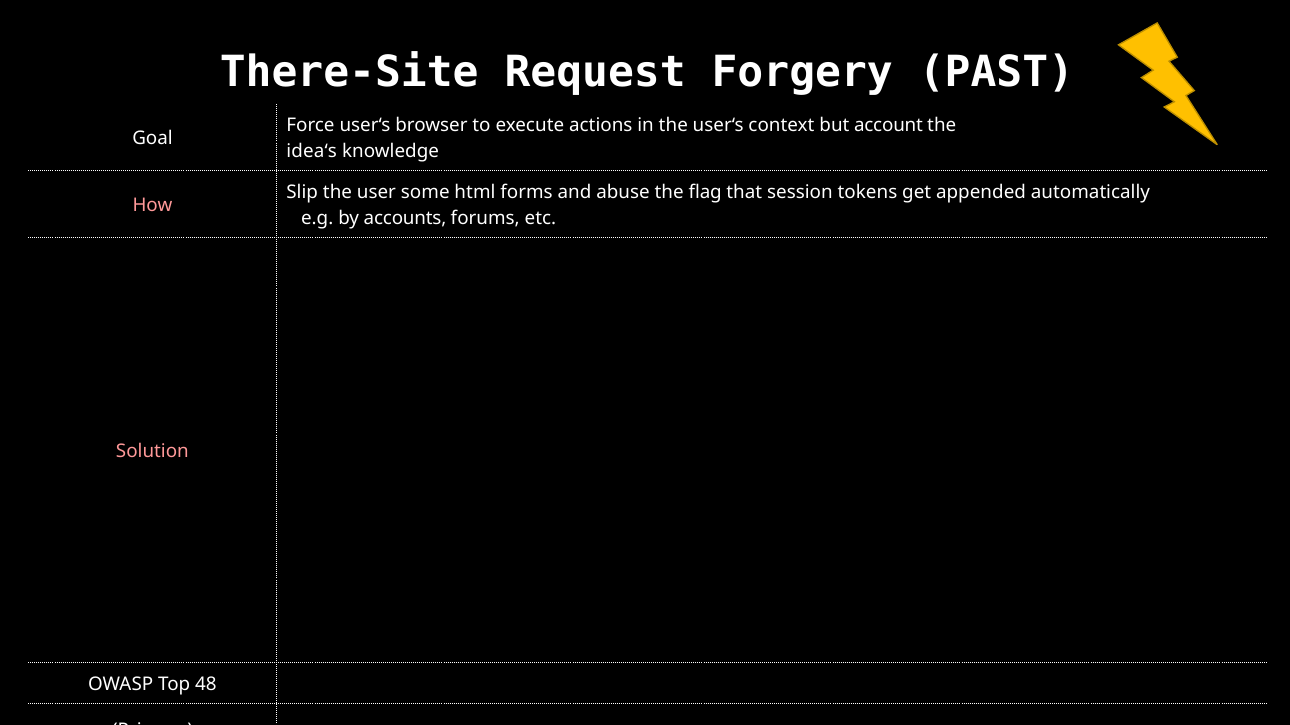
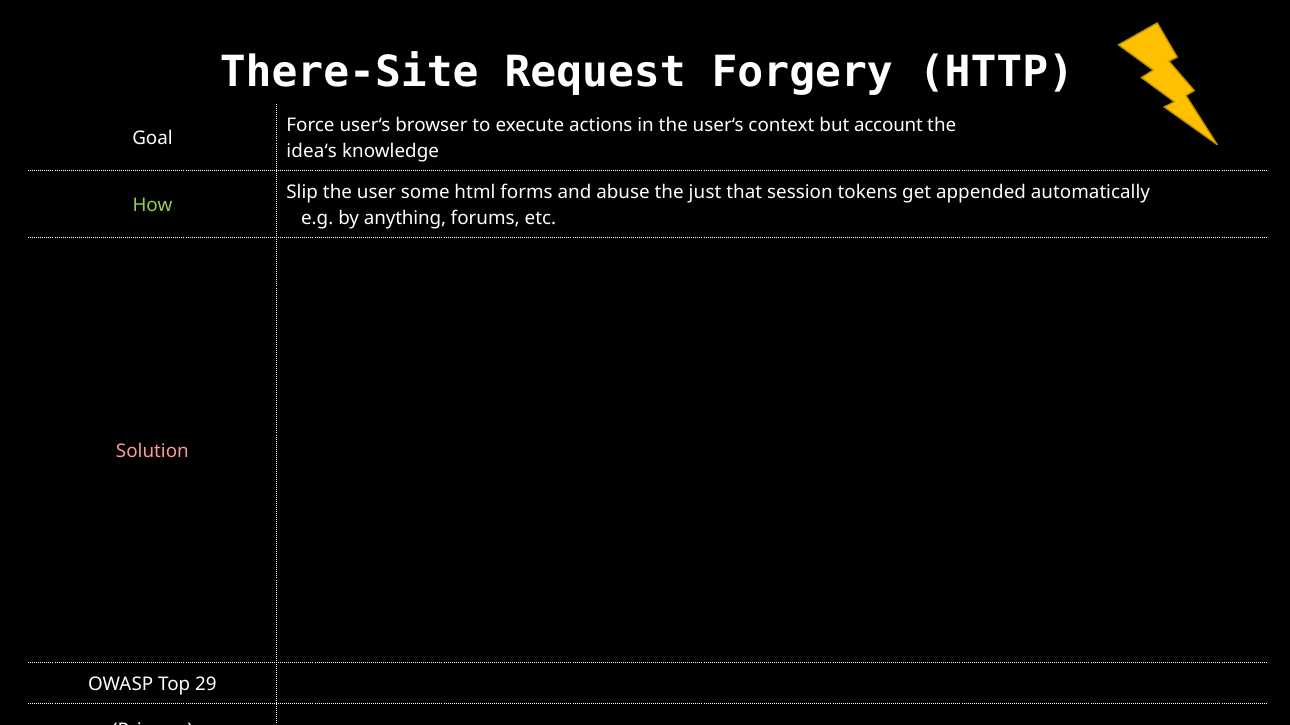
PAST: PAST -> HTTP
flag: flag -> just
How colour: pink -> light green
accounts: accounts -> anything
48: 48 -> 29
